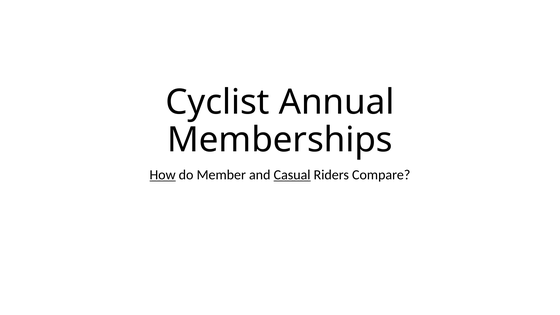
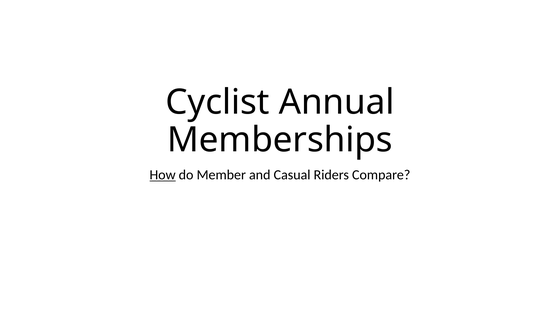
Casual underline: present -> none
